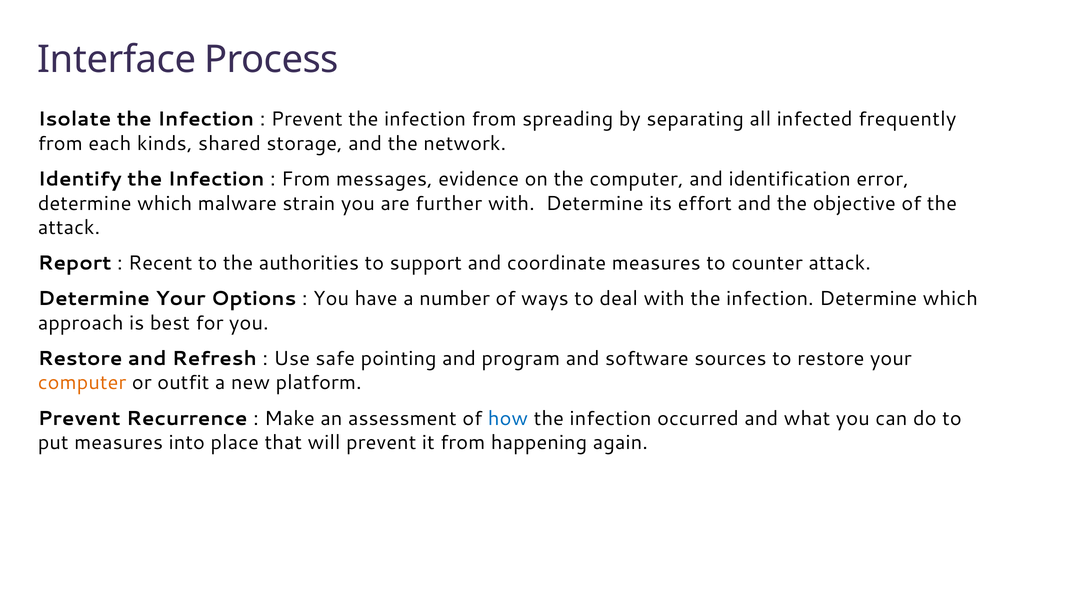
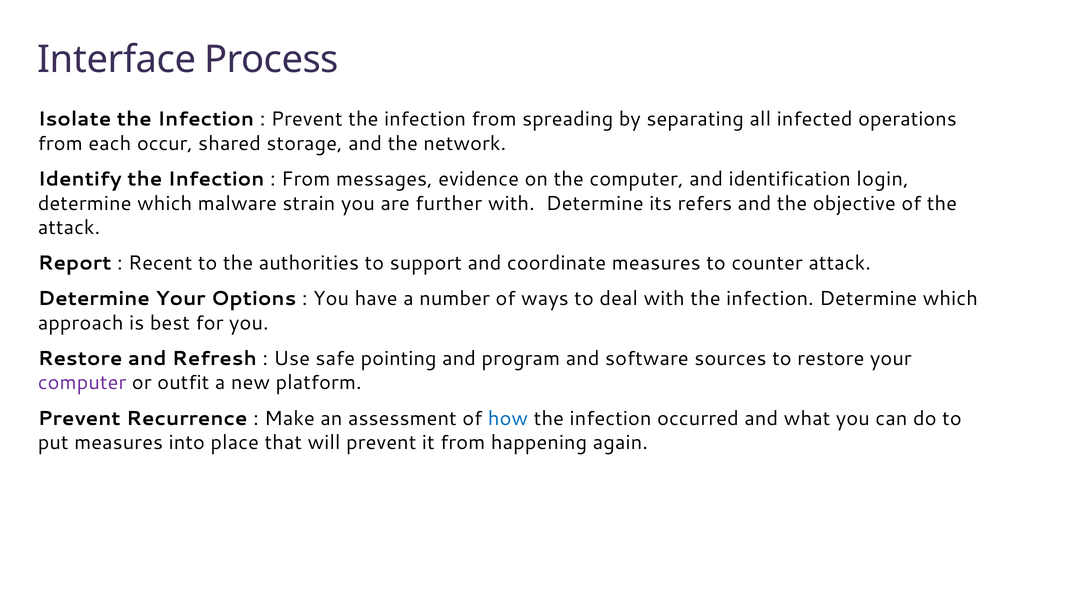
frequently: frequently -> operations
kinds: kinds -> occur
error: error -> login
effort: effort -> refers
computer at (82, 383) colour: orange -> purple
